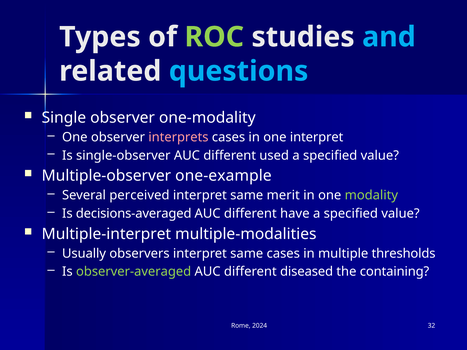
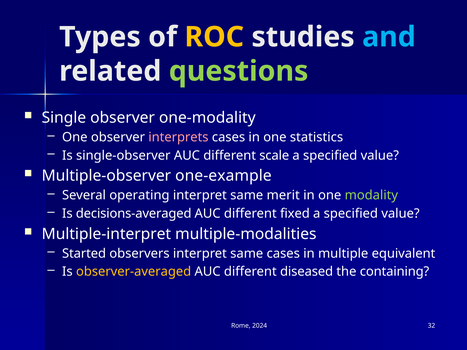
ROC colour: light green -> yellow
questions colour: light blue -> light green
one interpret: interpret -> statistics
used: used -> scale
perceived: perceived -> operating
have: have -> fixed
Usually: Usually -> Started
thresholds: thresholds -> equivalent
observer-averaged colour: light green -> yellow
